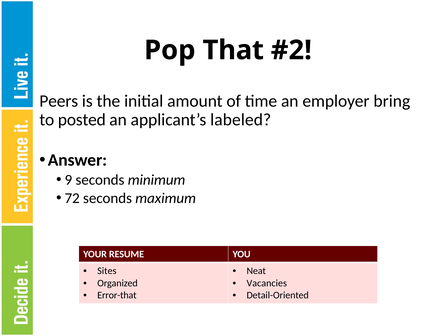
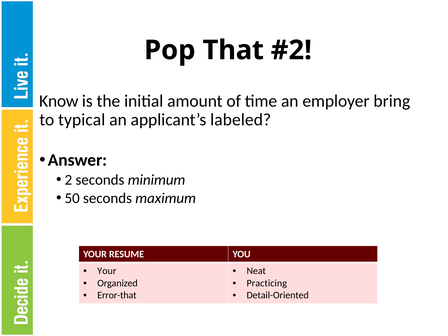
Peers: Peers -> Know
posted: posted -> typical
9: 9 -> 2
72: 72 -> 50
Sites at (107, 271): Sites -> Your
Vacancies: Vacancies -> Practicing
